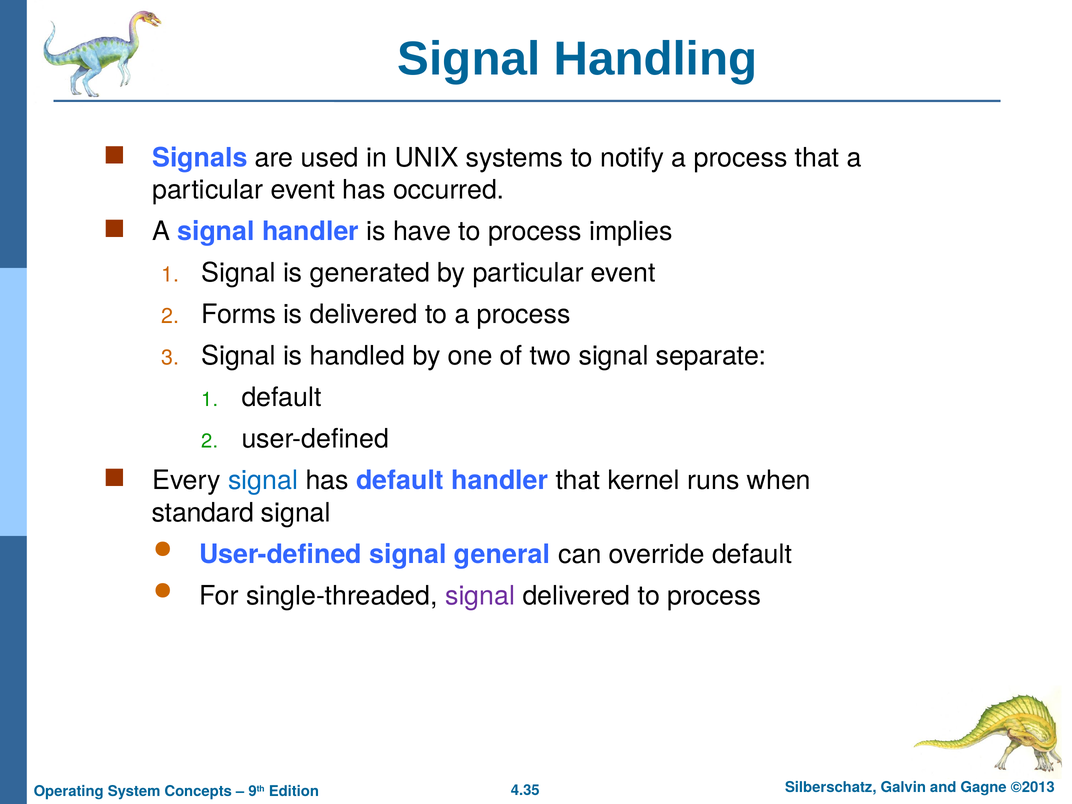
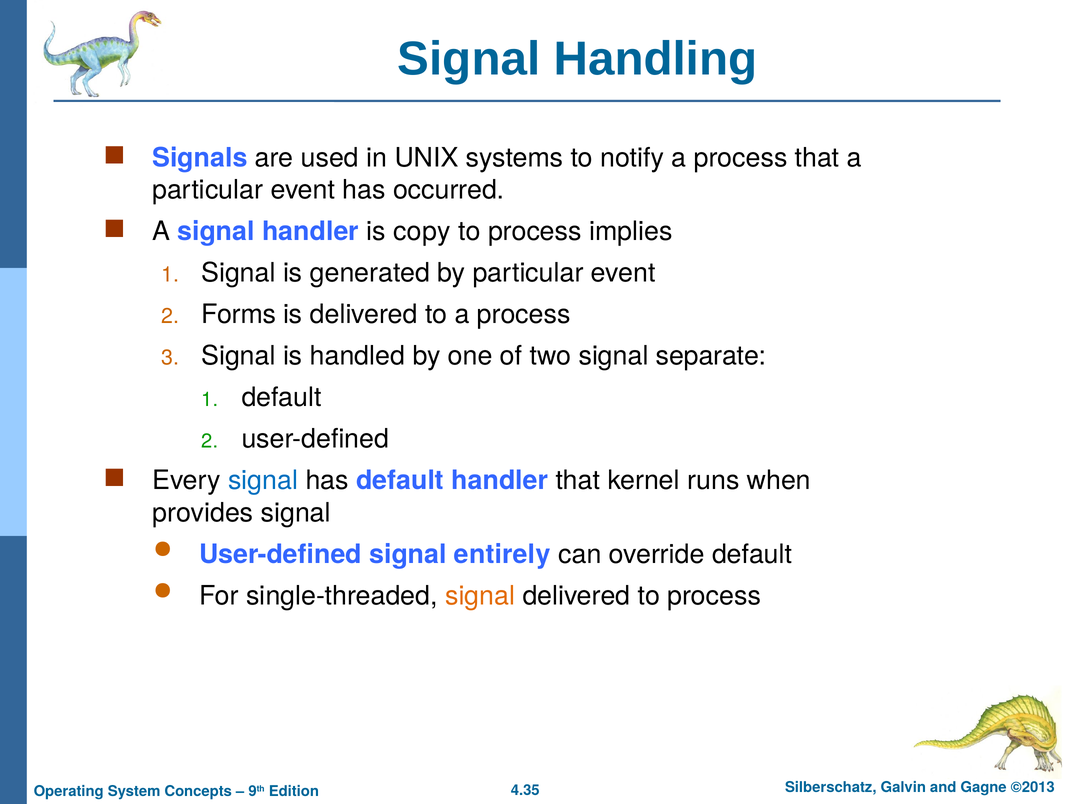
have: have -> copy
standard: standard -> provides
general: general -> entirely
signal at (480, 596) colour: purple -> orange
